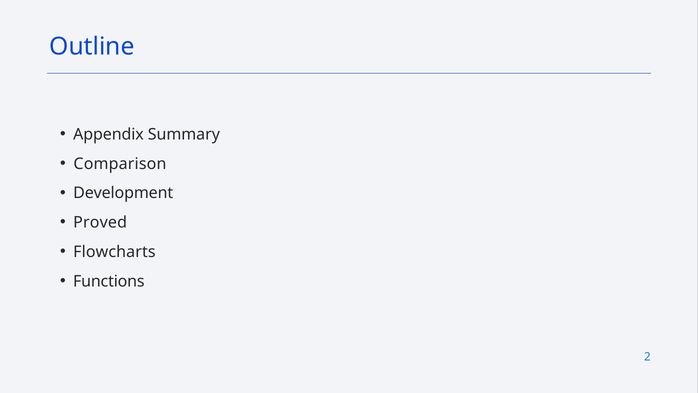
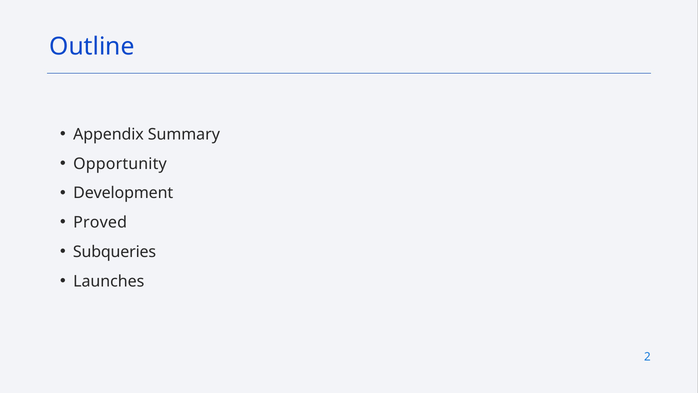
Comparison: Comparison -> Opportunity
Flowcharts: Flowcharts -> Subqueries
Functions: Functions -> Launches
